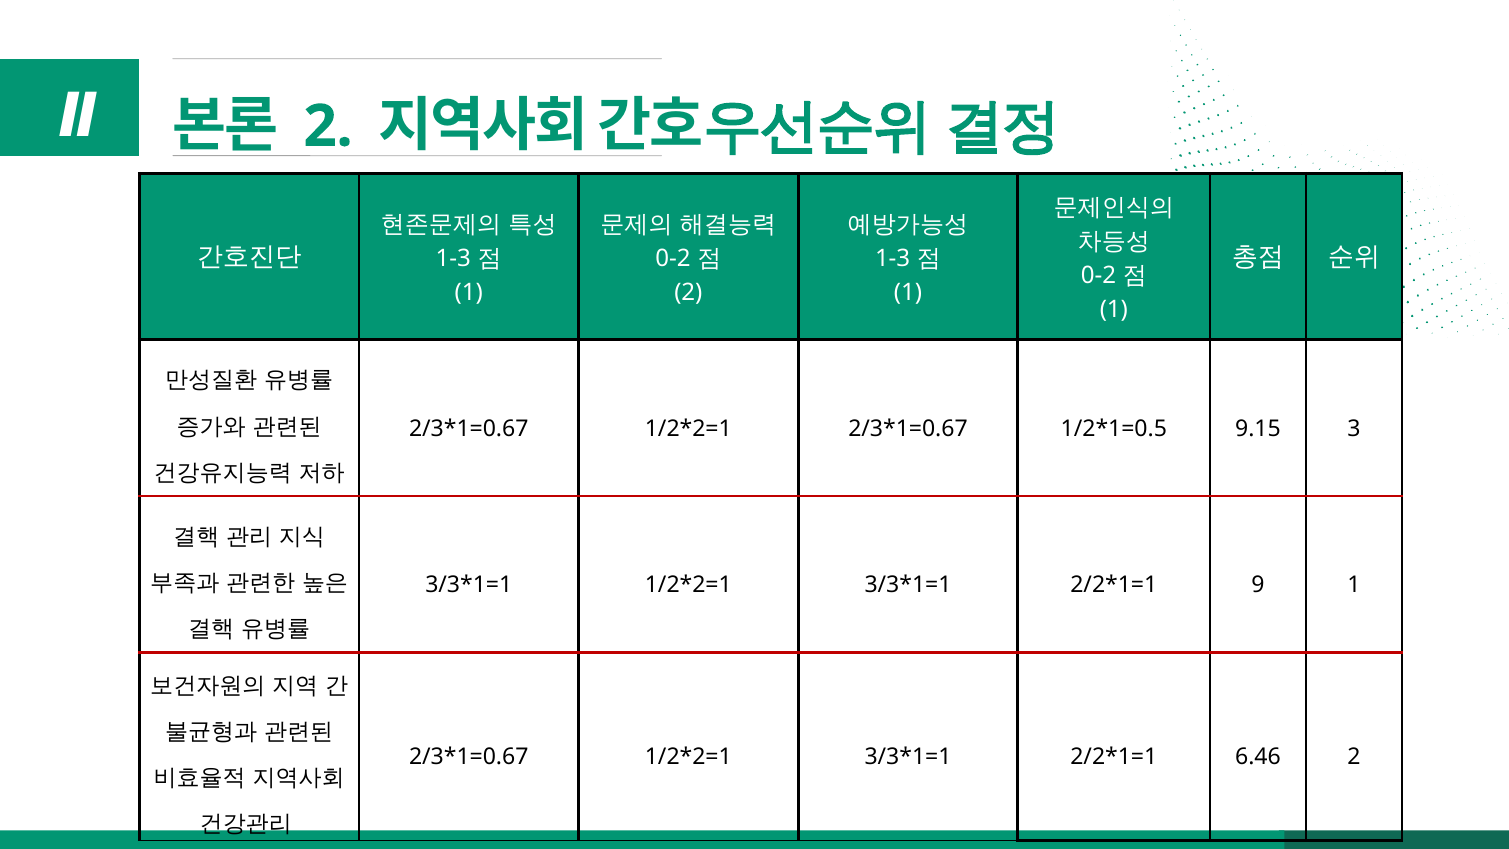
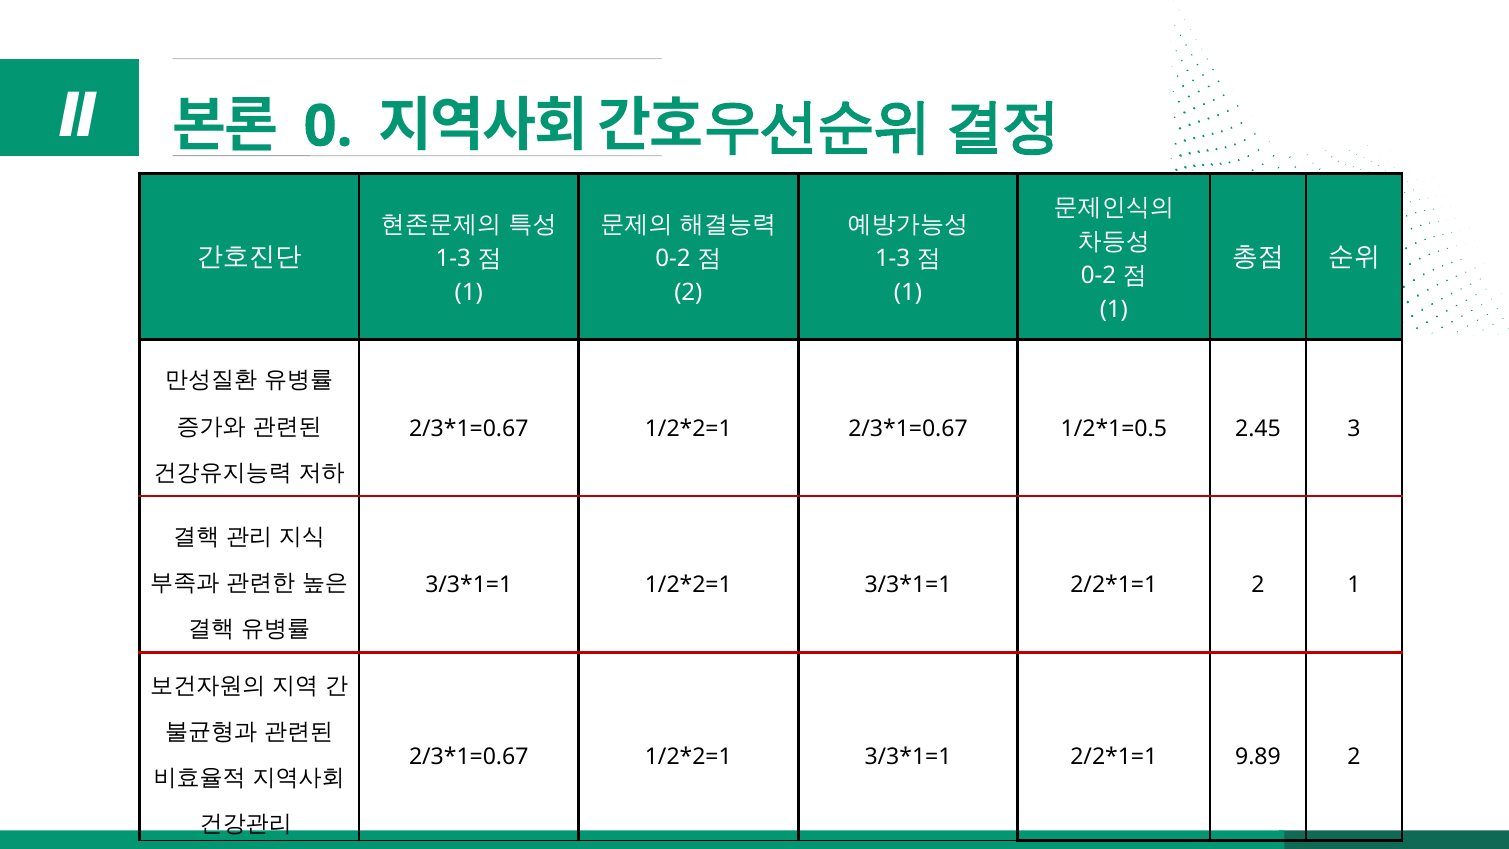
2 at (328, 126): 2 -> 0
9.15: 9.15 -> 2.45
9 at (1258, 585): 9 -> 2
6.46: 6.46 -> 9.89
